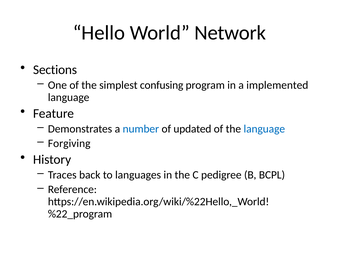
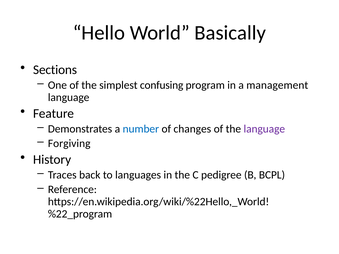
Network: Network -> Basically
implemented: implemented -> management
updated: updated -> changes
language at (264, 129) colour: blue -> purple
